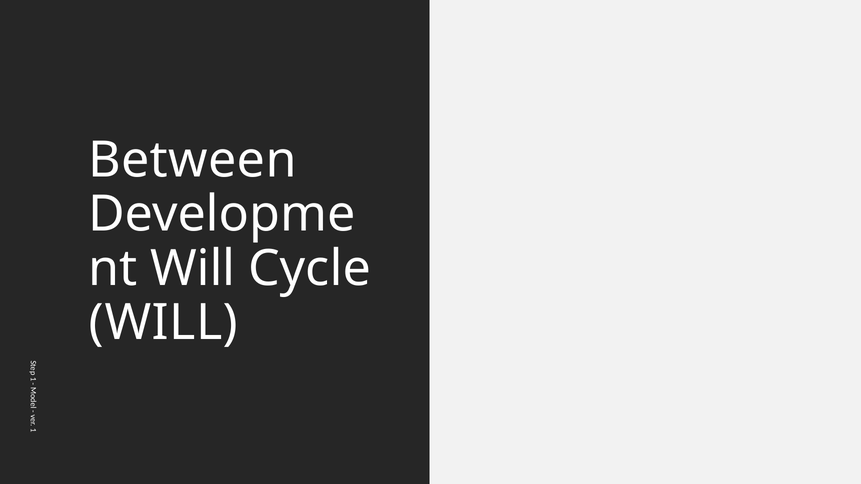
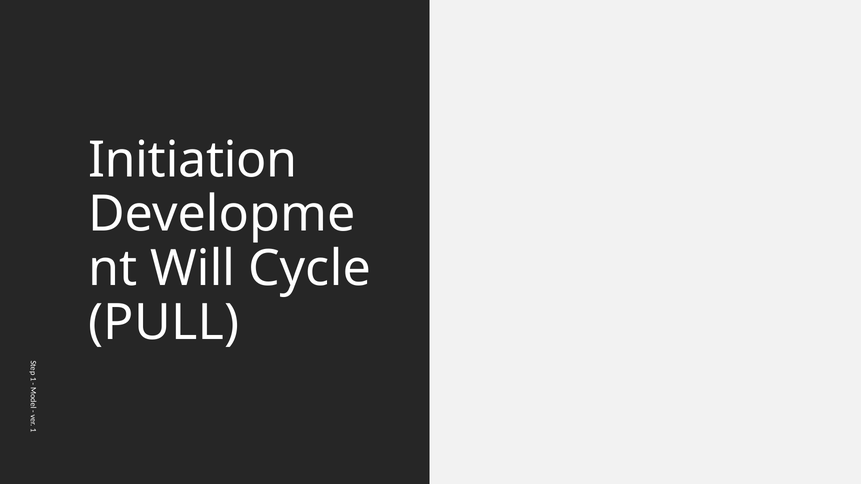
Between: Between -> Initiation
WILL at (164, 323): WILL -> PULL
